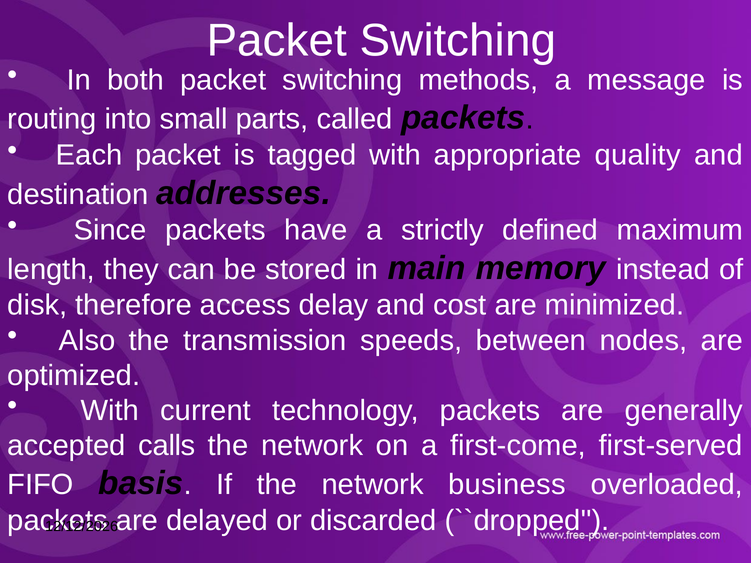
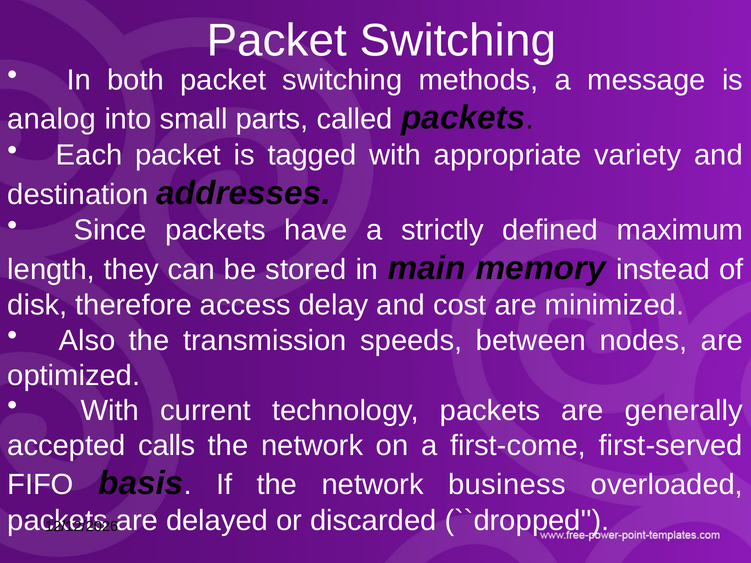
routing: routing -> analog
quality: quality -> variety
